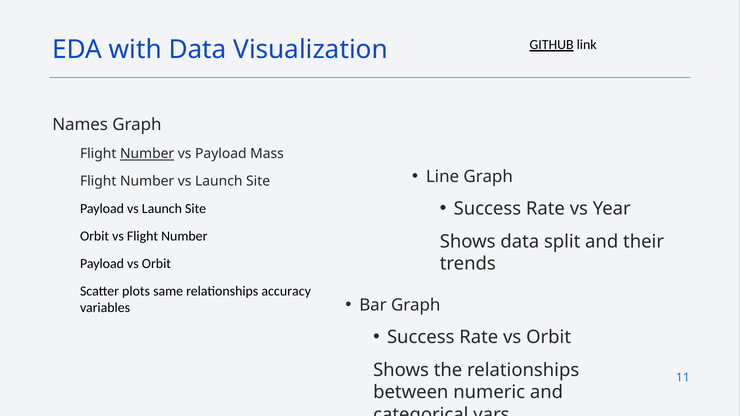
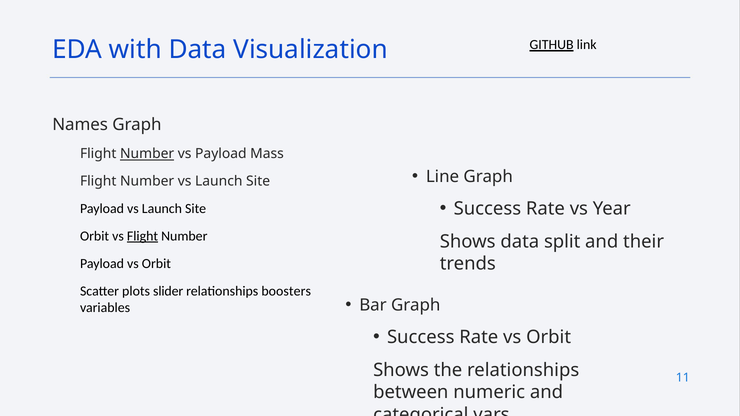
Flight at (143, 236) underline: none -> present
same: same -> slider
accuracy: accuracy -> boosters
